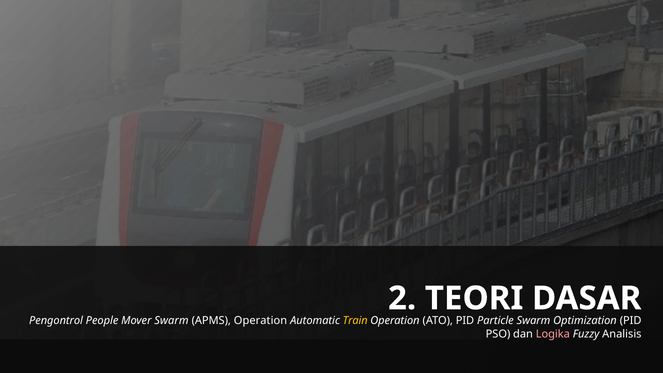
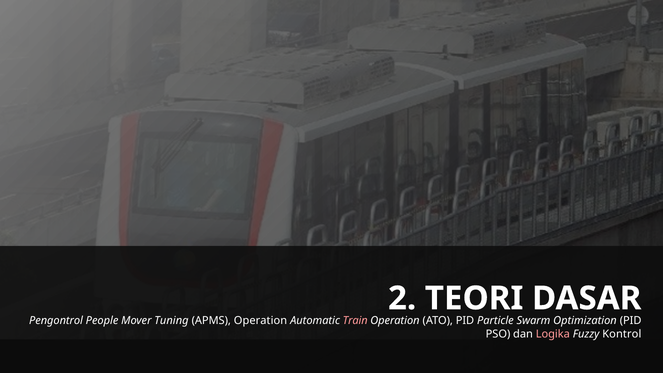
Mover Swarm: Swarm -> Tuning
Train colour: yellow -> pink
Analisis: Analisis -> Kontrol
